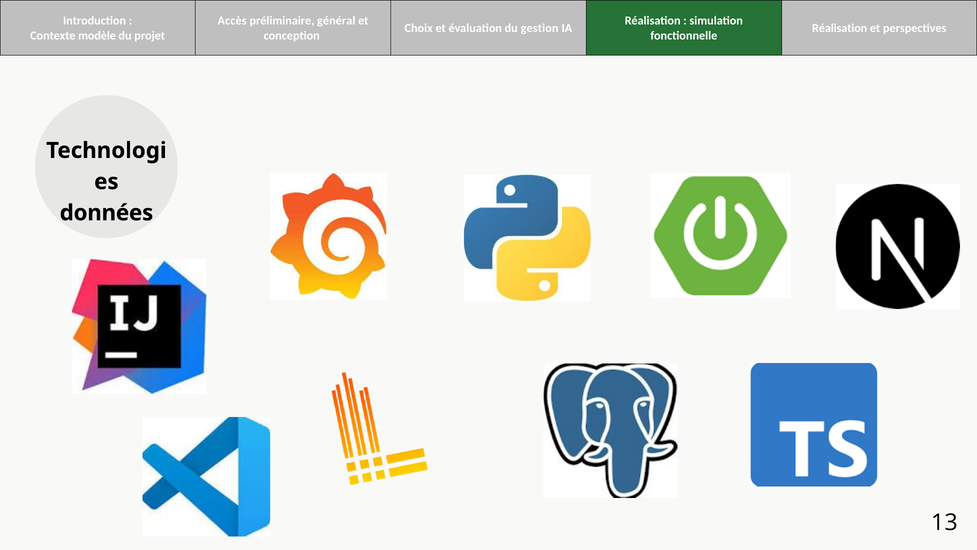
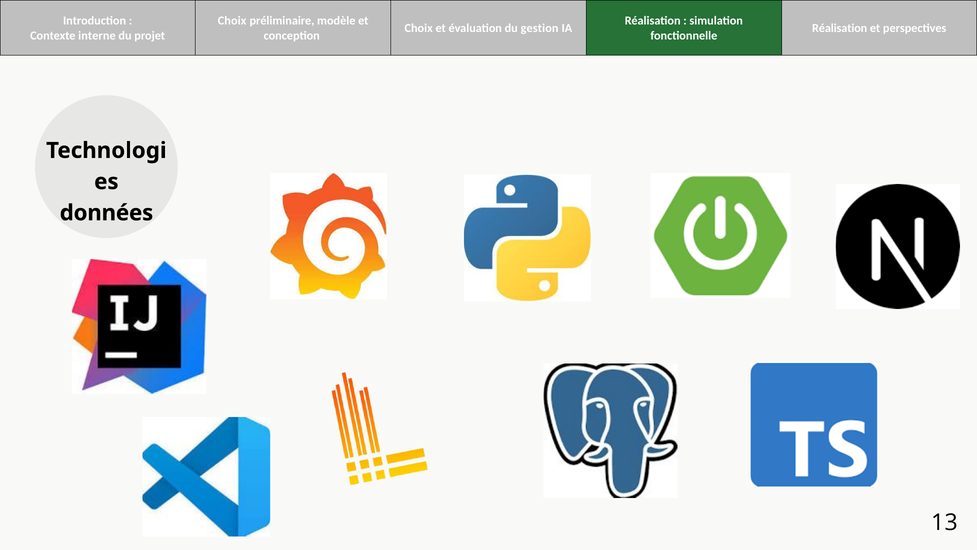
Accès at (232, 21): Accès -> Choix
général: général -> modèle
modèle: modèle -> interne
